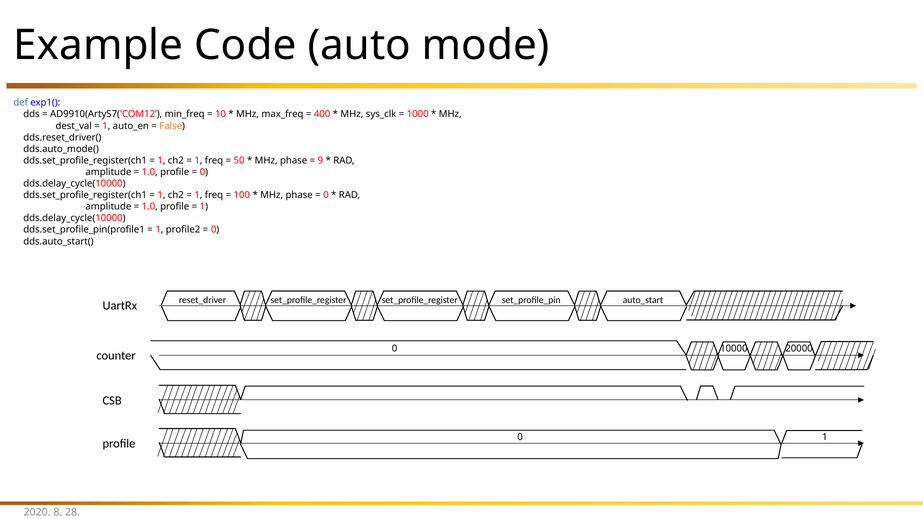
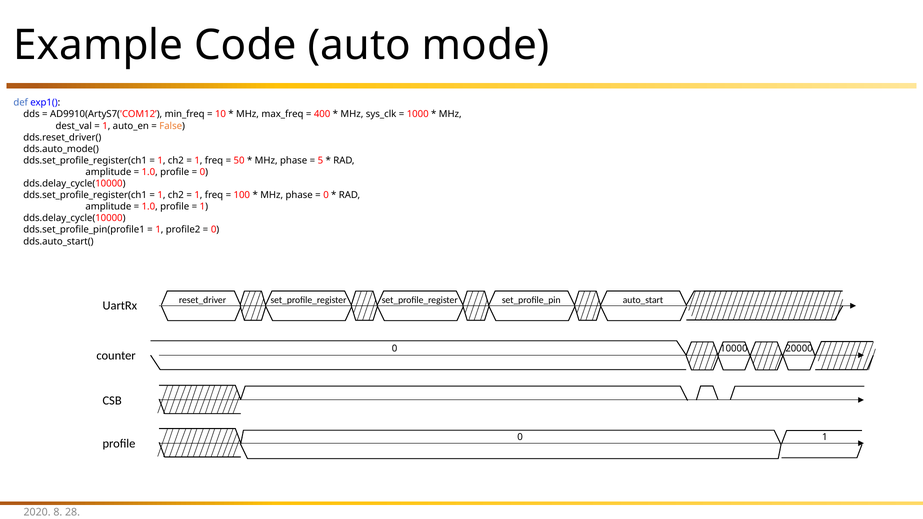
9: 9 -> 5
